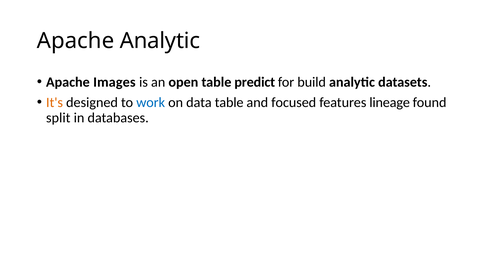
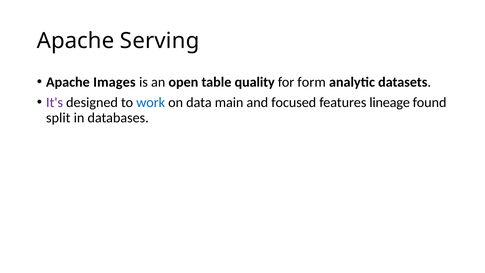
Apache Analytic: Analytic -> Serving
predict: predict -> quality
build: build -> form
It's colour: orange -> purple
data table: table -> main
